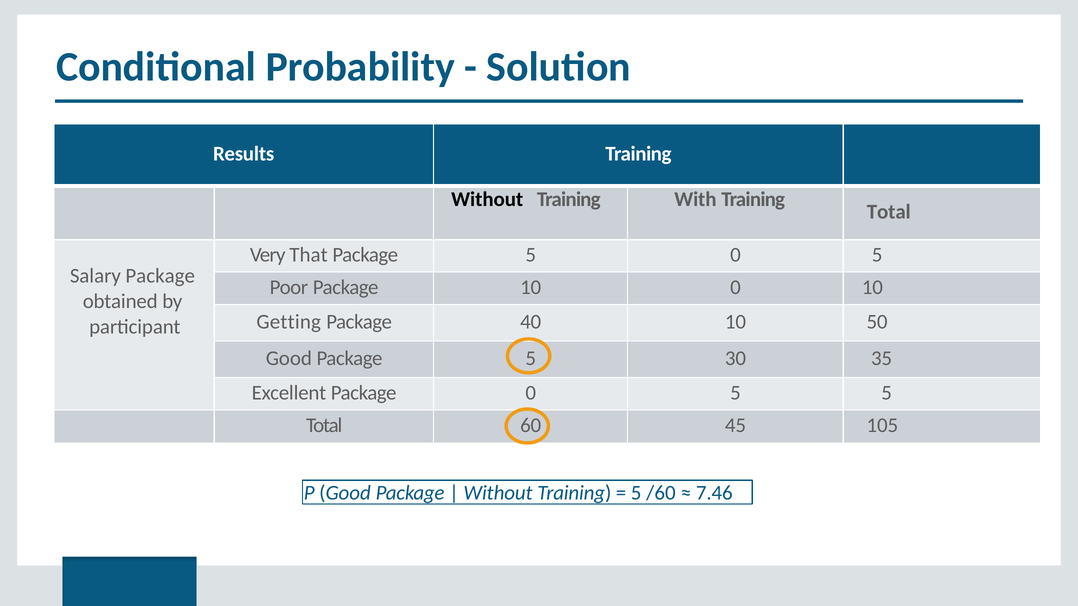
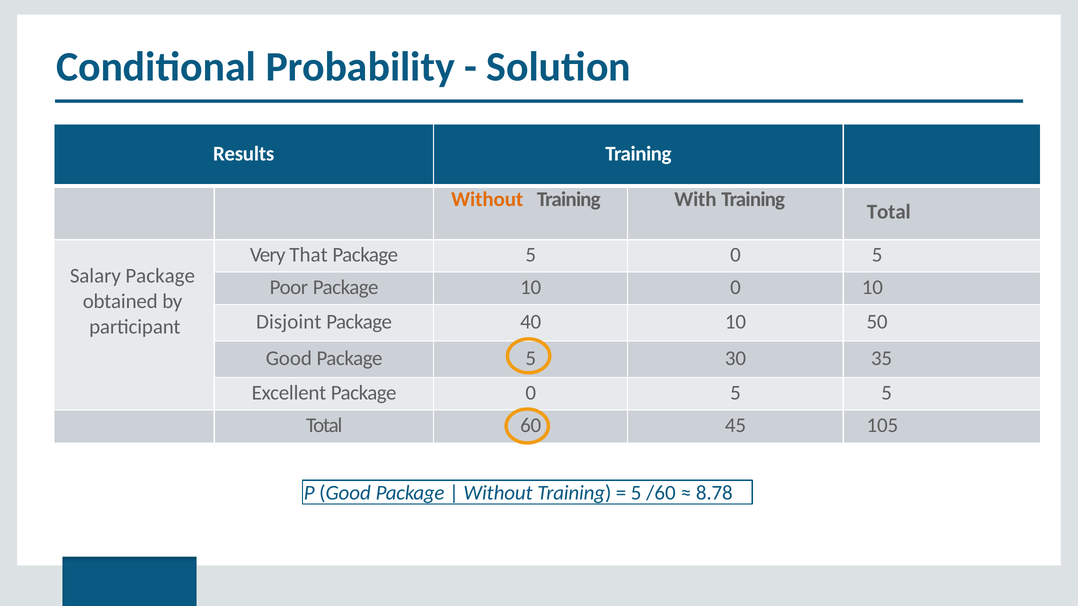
Without at (487, 199) colour: black -> orange
Getting: Getting -> Disjoint
7.46: 7.46 -> 8.78
